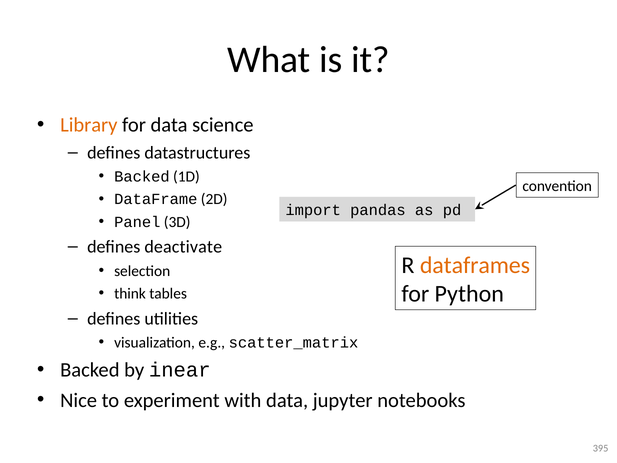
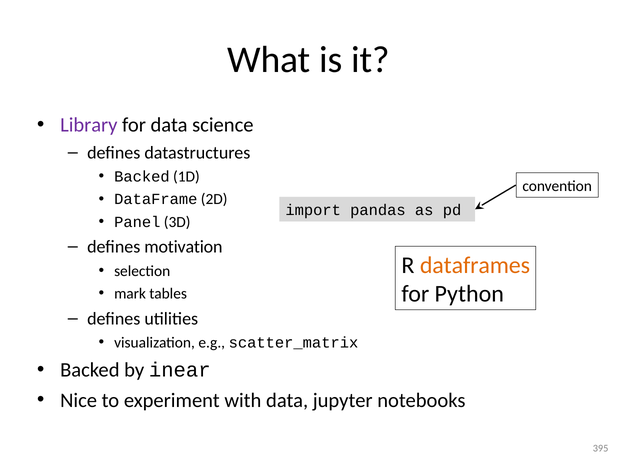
Library colour: orange -> purple
deactivate: deactivate -> motivation
think: think -> mark
